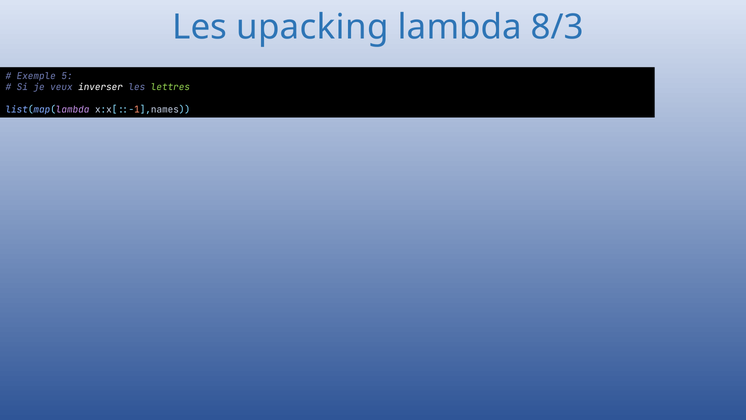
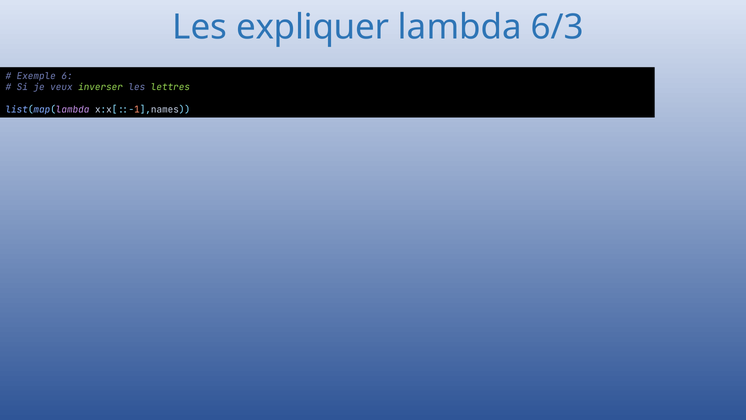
upacking: upacking -> expliquer
8/3: 8/3 -> 6/3
5: 5 -> 6
inverser colour: white -> light green
